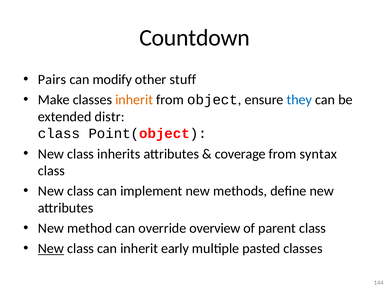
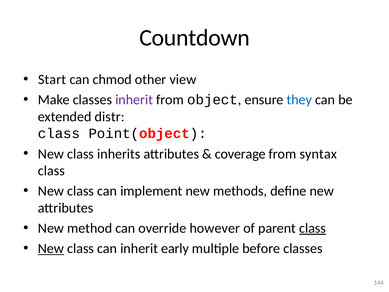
Pairs: Pairs -> Start
modify: modify -> chmod
stuff: stuff -> view
inherit at (134, 100) colour: orange -> purple
overview: overview -> however
class at (313, 228) underline: none -> present
pasted: pasted -> before
